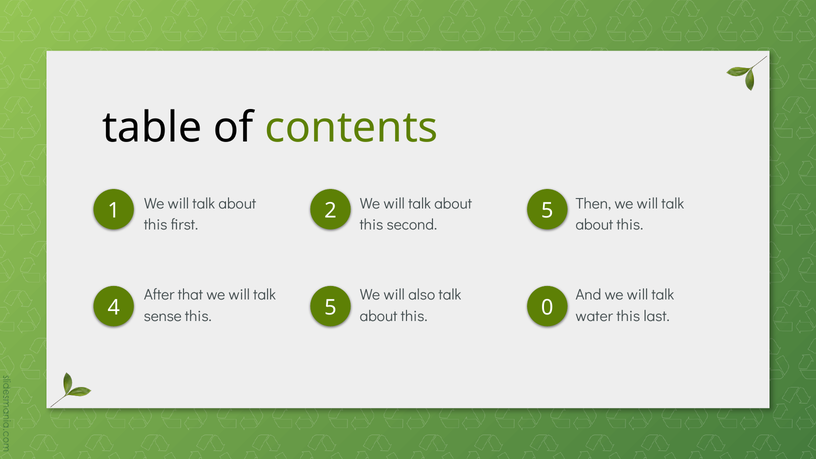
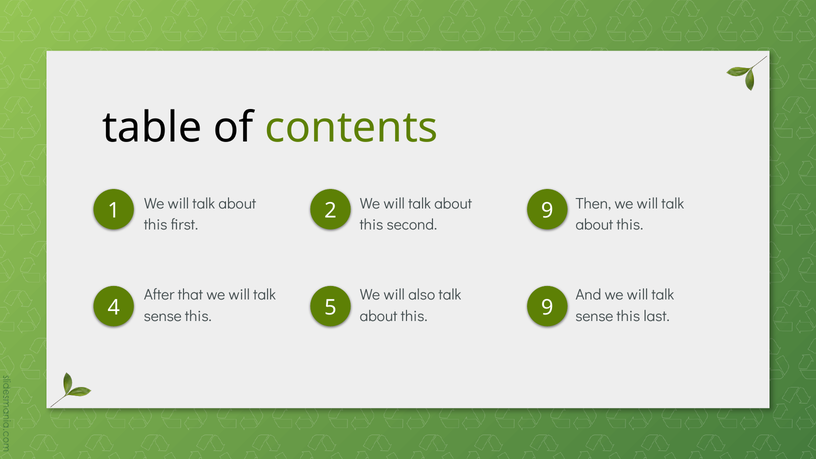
1 5: 5 -> 9
4 0: 0 -> 9
water at (594, 316): water -> sense
